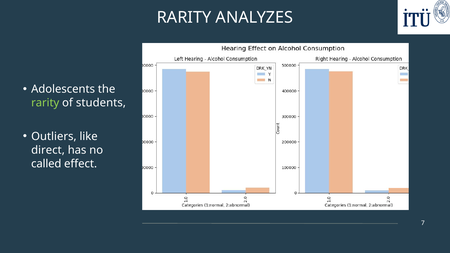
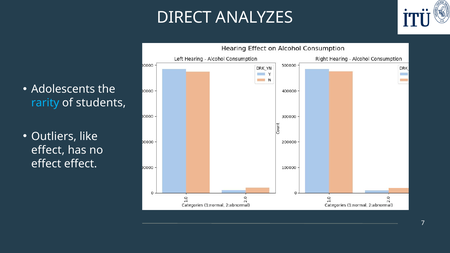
RARITY at (184, 18): RARITY -> DIRECT
rarity at (45, 103) colour: light green -> light blue
direct at (48, 150): direct -> effect
called at (46, 164): called -> effect
